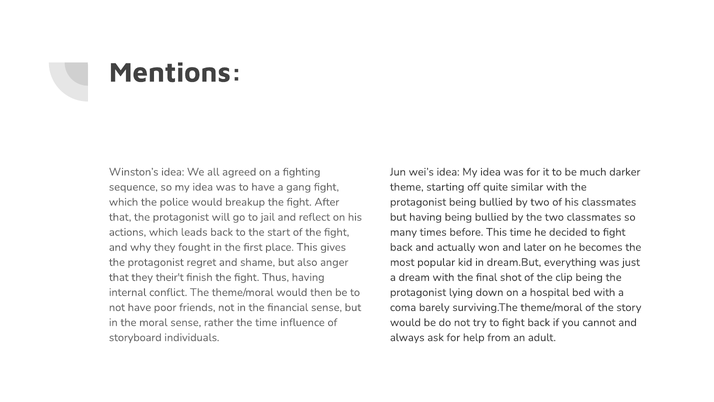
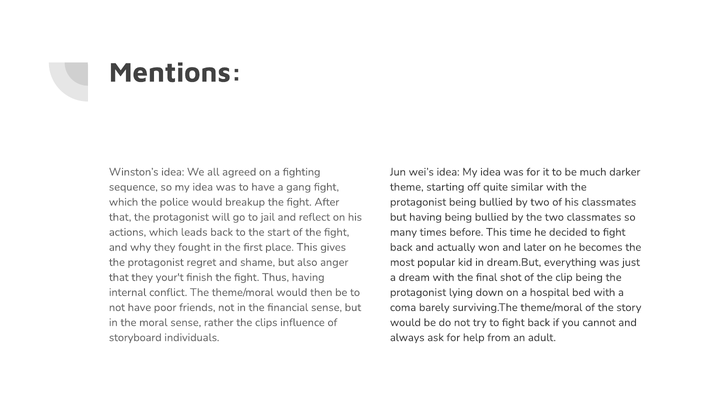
their't: their't -> your't
the time: time -> clips
